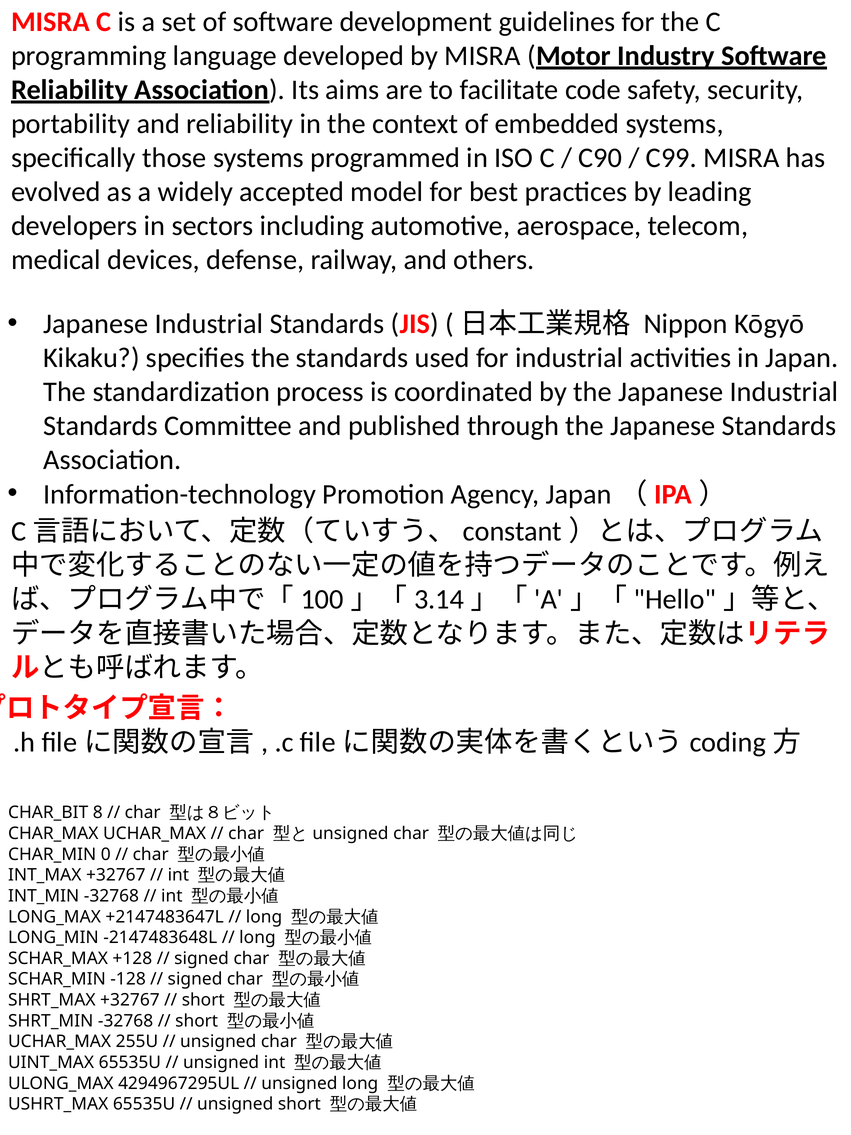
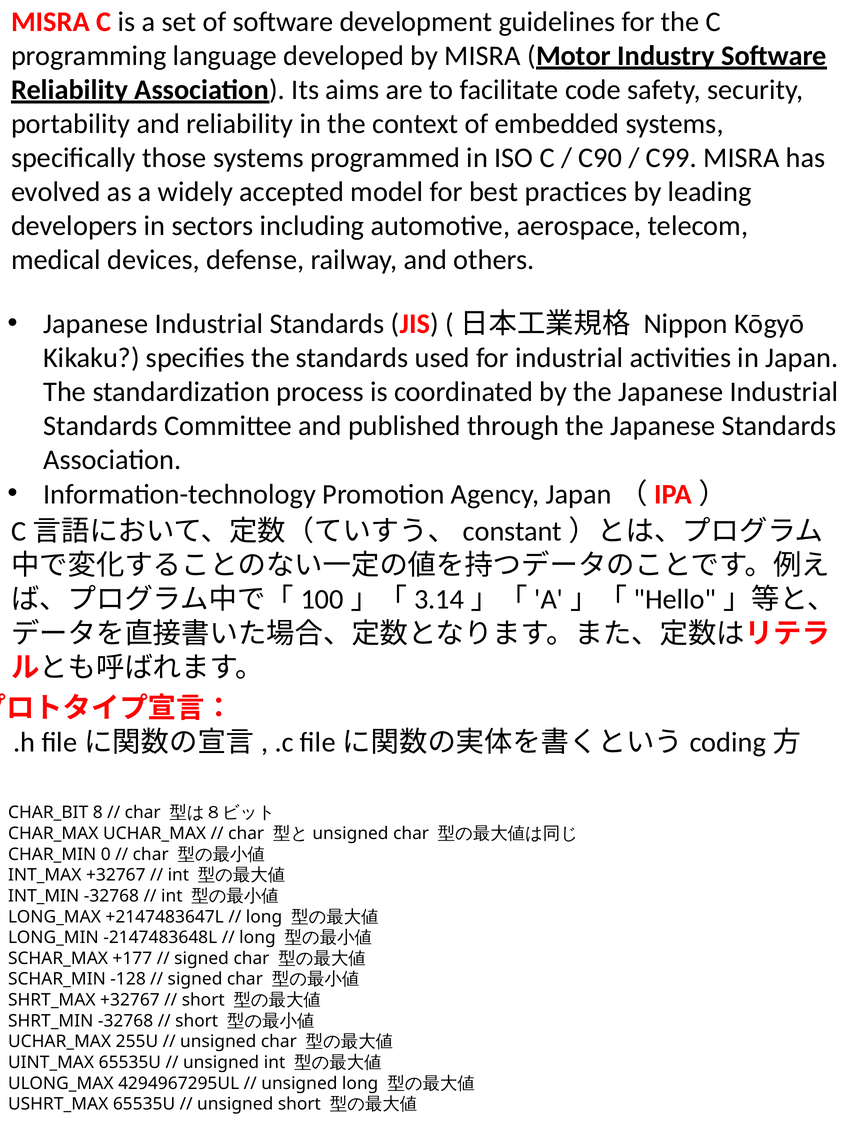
+128: +128 -> +177
